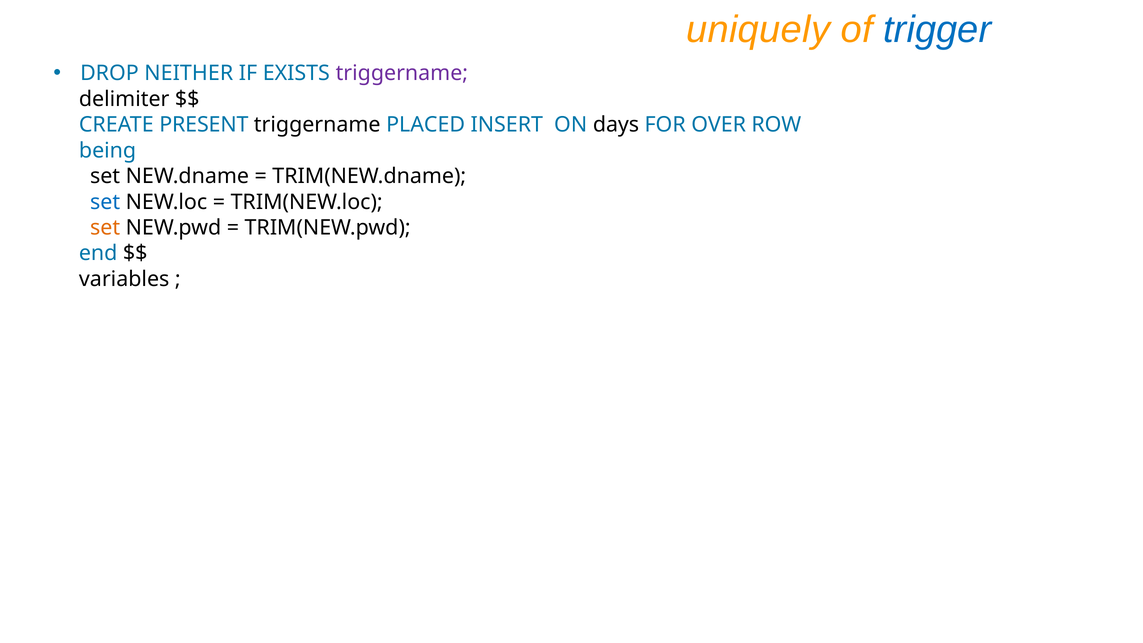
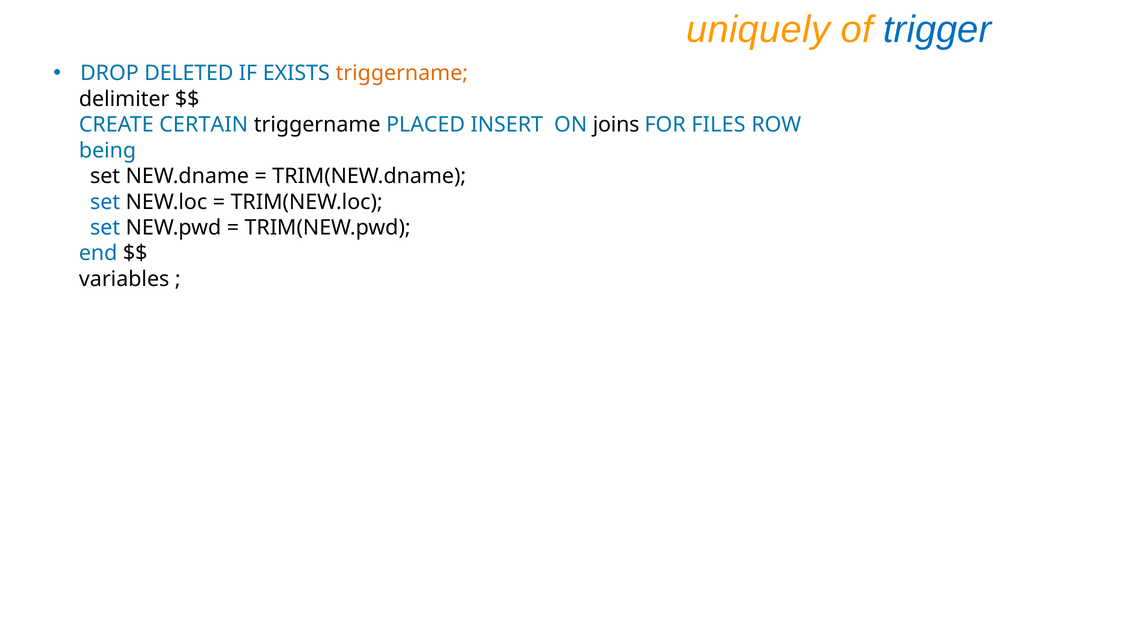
NEITHER: NEITHER -> DELETED
triggername at (402, 73) colour: purple -> orange
PRESENT: PRESENT -> CERTAIN
days: days -> joins
OVER: OVER -> FILES
set at (105, 228) colour: orange -> blue
